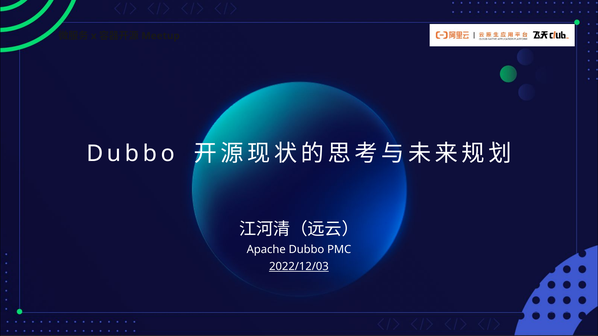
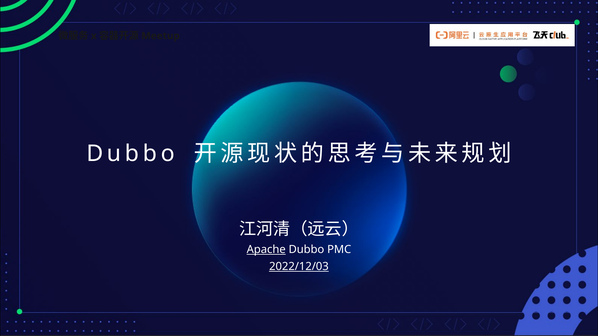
Apache underline: none -> present
